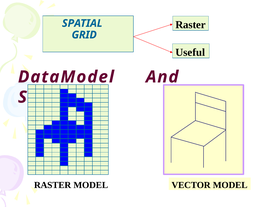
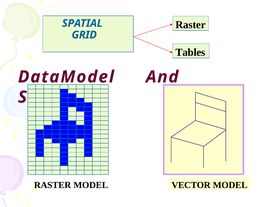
Useful: Useful -> Tables
